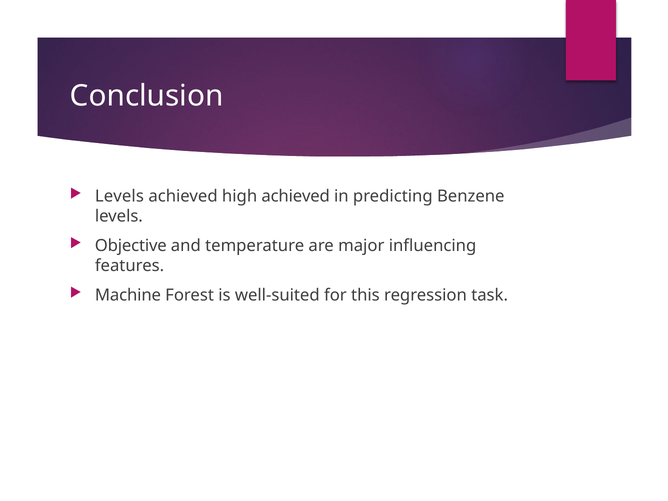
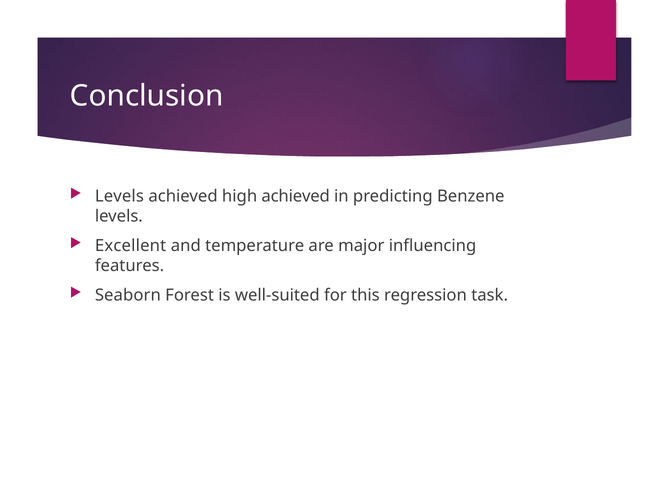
Objective: Objective -> Excellent
Machine: Machine -> Seaborn
